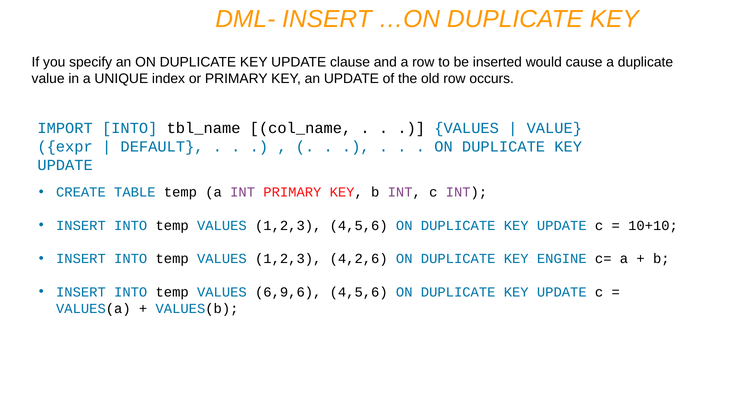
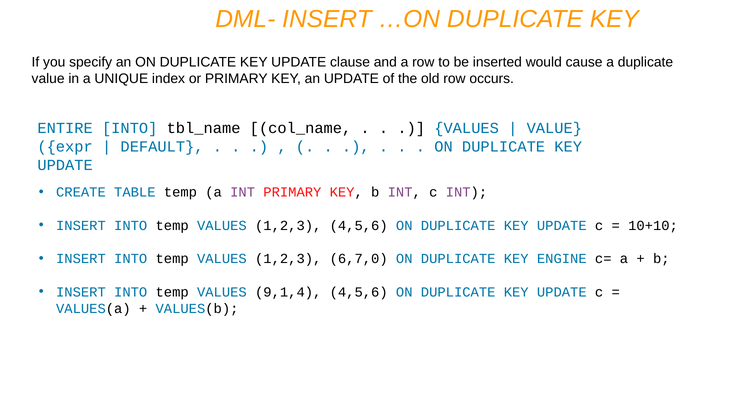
IMPORT: IMPORT -> ENTIRE
4,2,6: 4,2,6 -> 6,7,0
6,9,6: 6,9,6 -> 9,1,4
